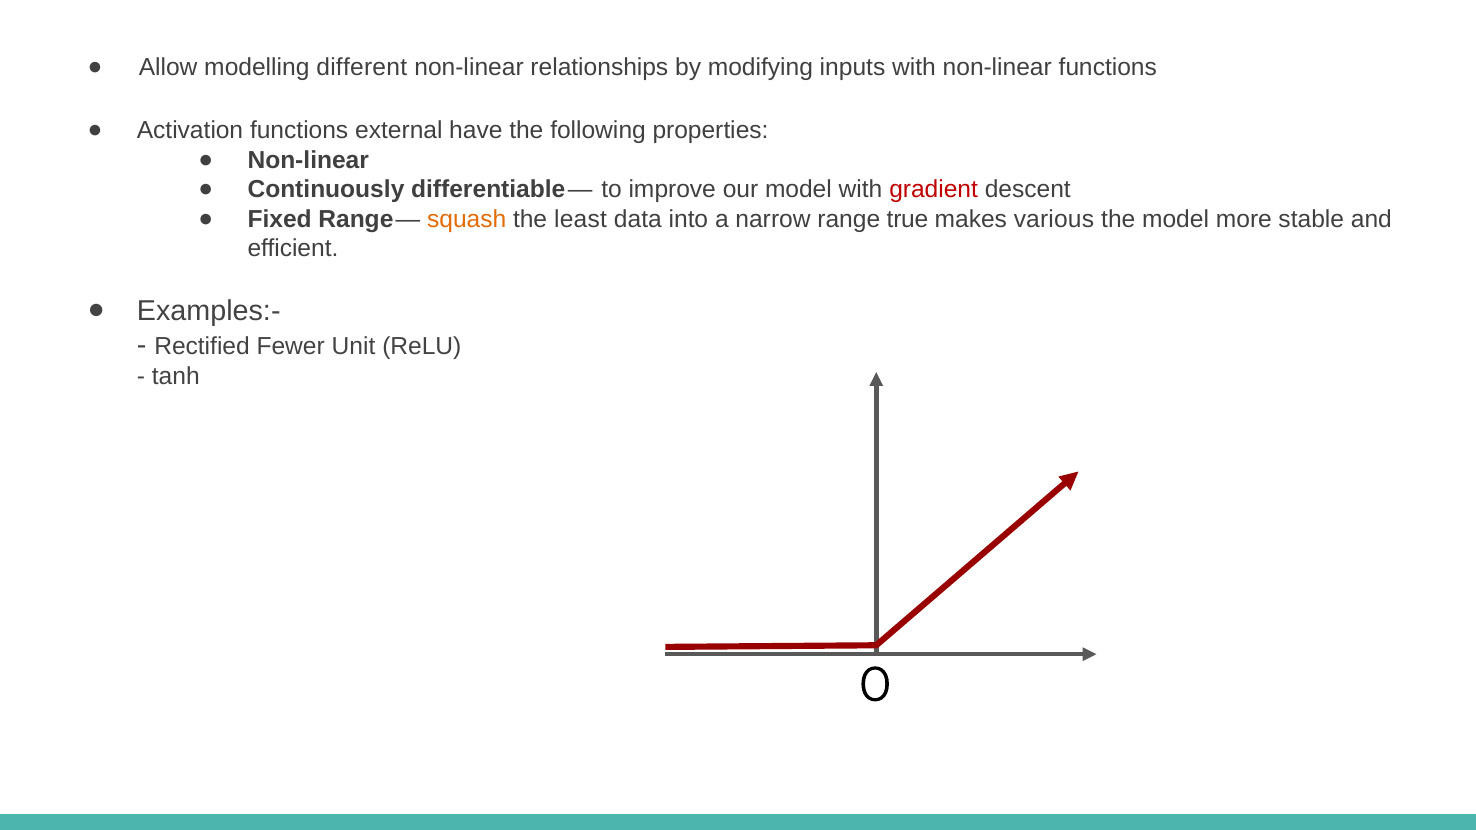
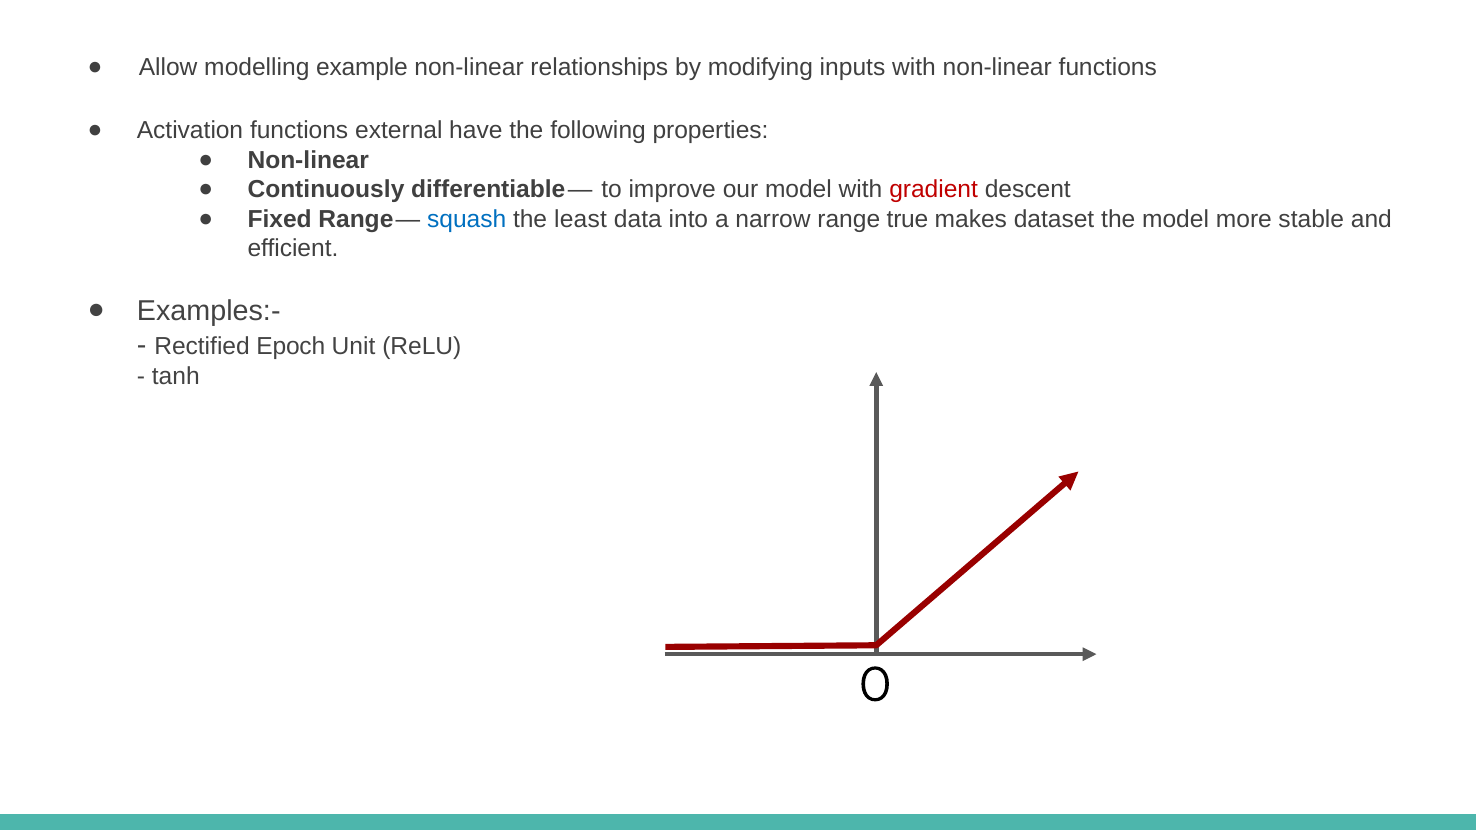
different: different -> example
squash colour: orange -> blue
various: various -> dataset
Fewer: Fewer -> Epoch
